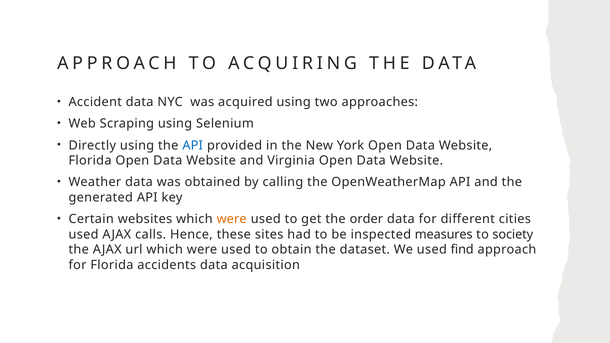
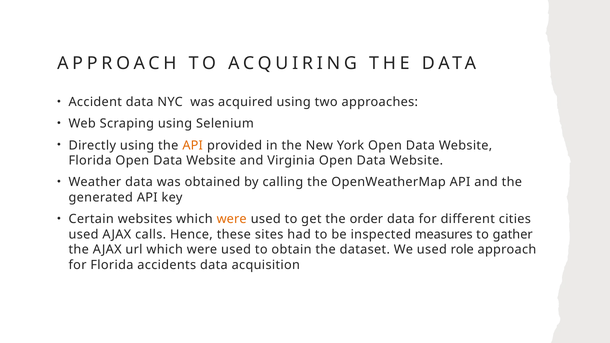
API at (193, 145) colour: blue -> orange
society: society -> gather
find: find -> role
